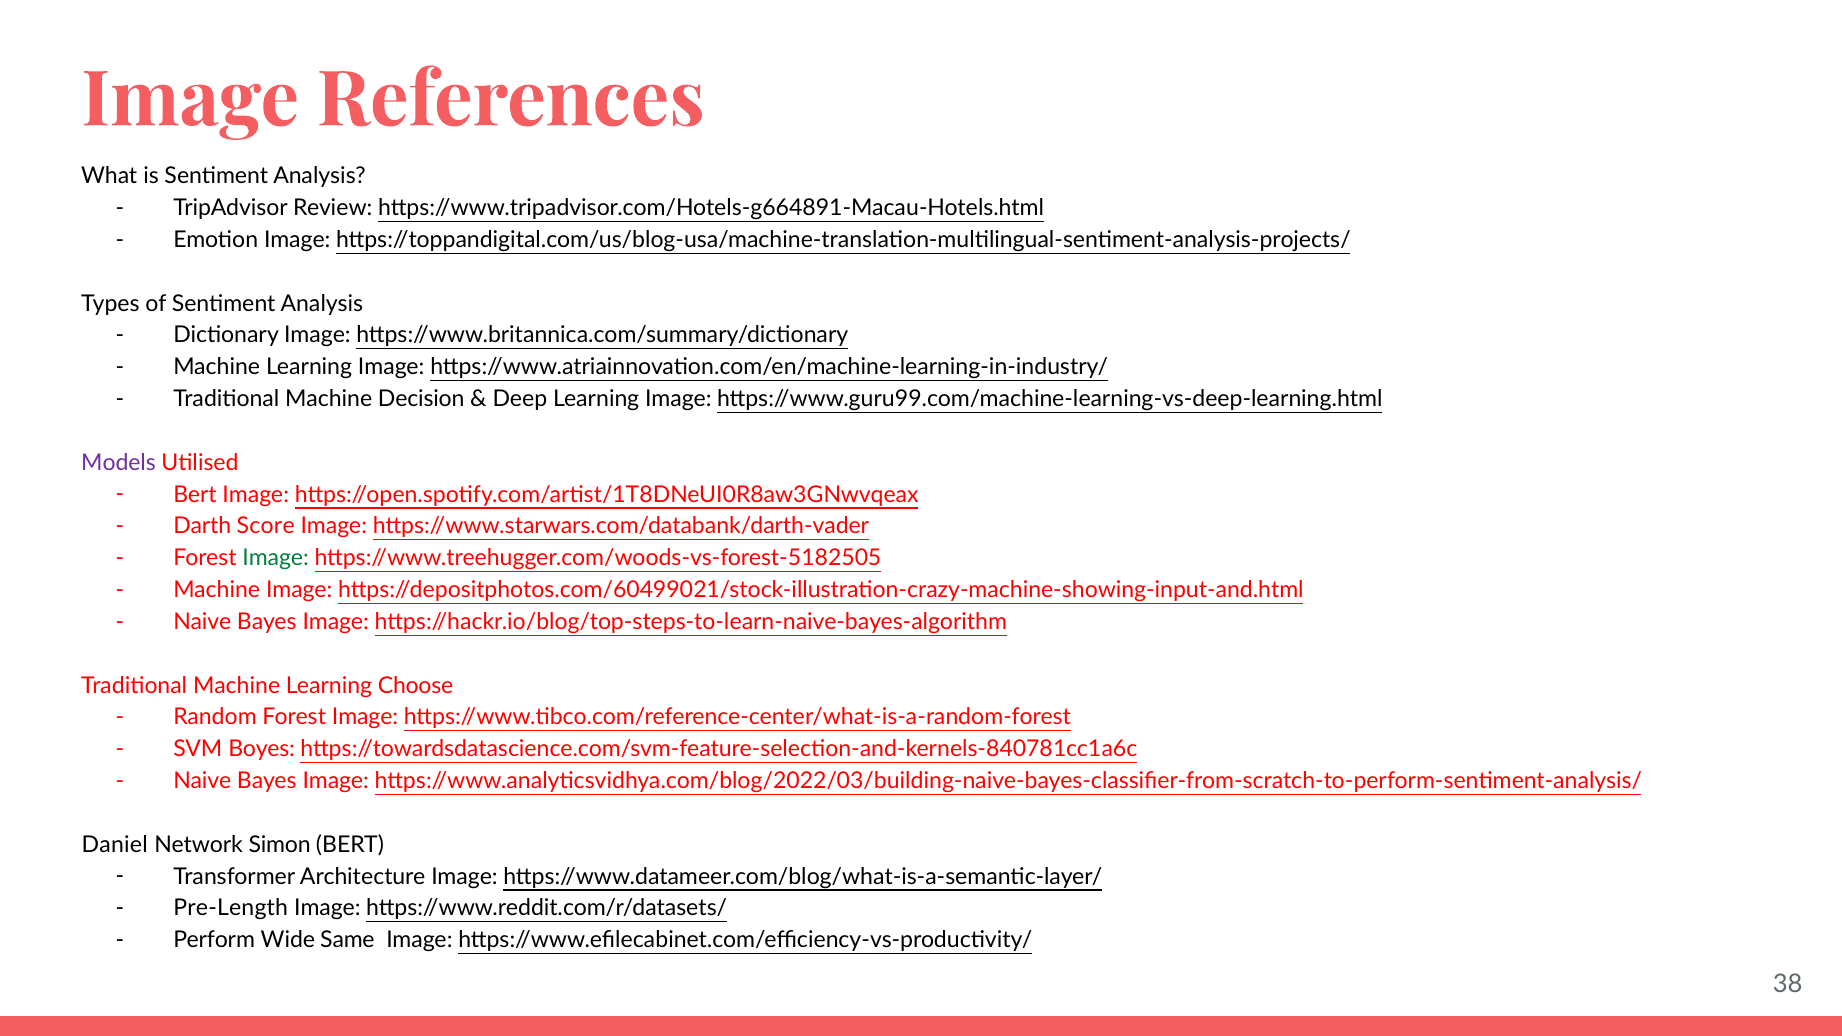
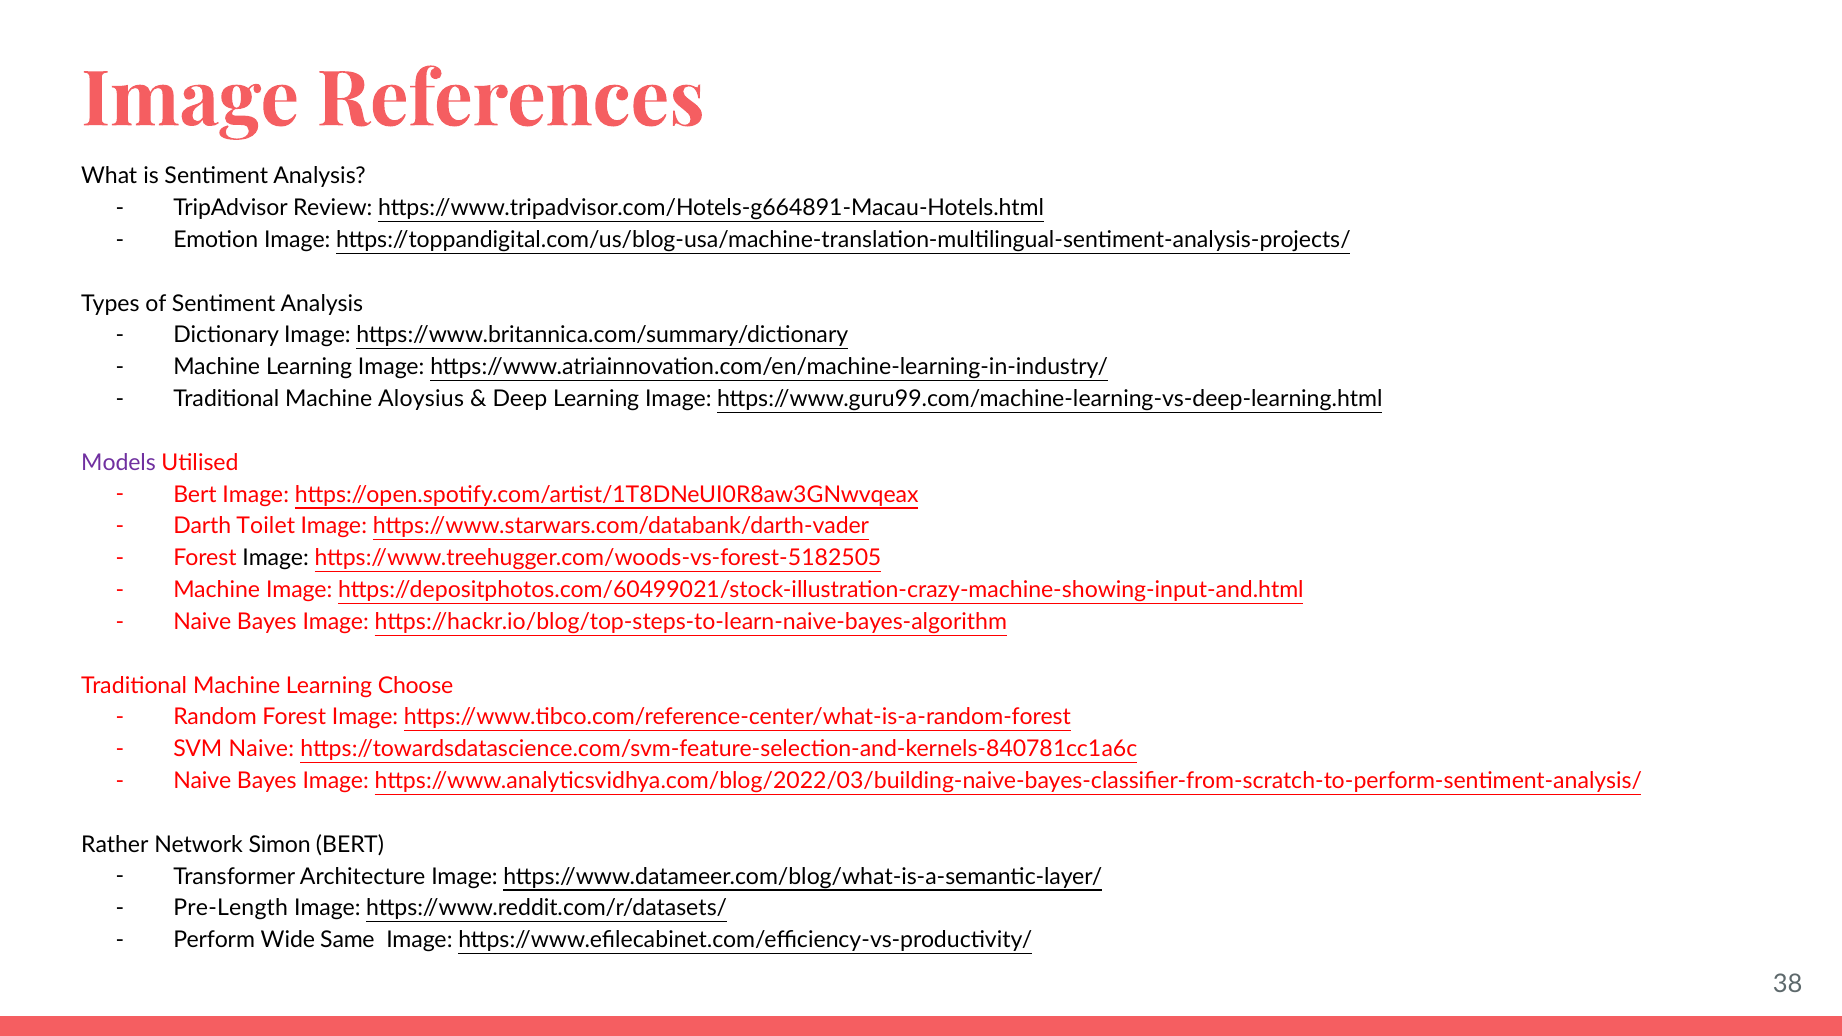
Decision: Decision -> Aloysius
Score: Score -> Toilet
Image at (276, 558) colour: green -> black
SVM Boyes: Boyes -> Naive
Daniel: Daniel -> Rather
